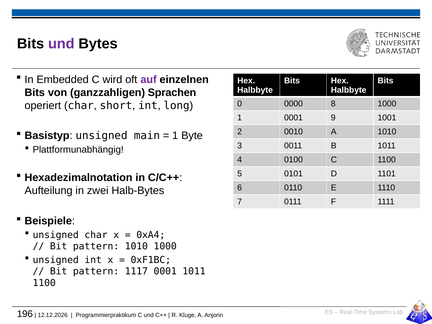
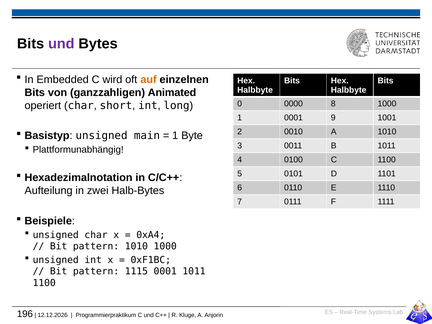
auf colour: purple -> orange
Sprachen: Sprachen -> Animated
1117: 1117 -> 1115
